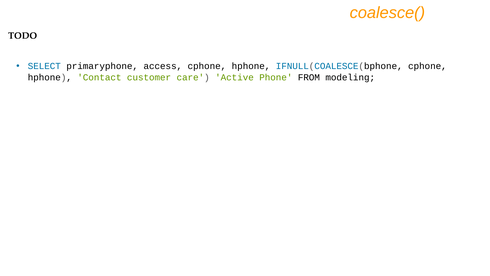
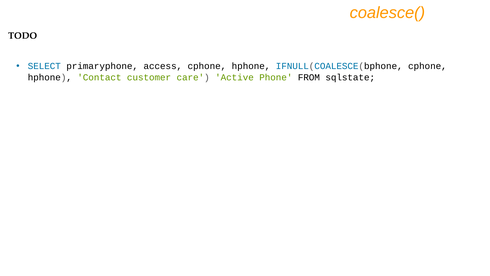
modeling: modeling -> sqlstate
